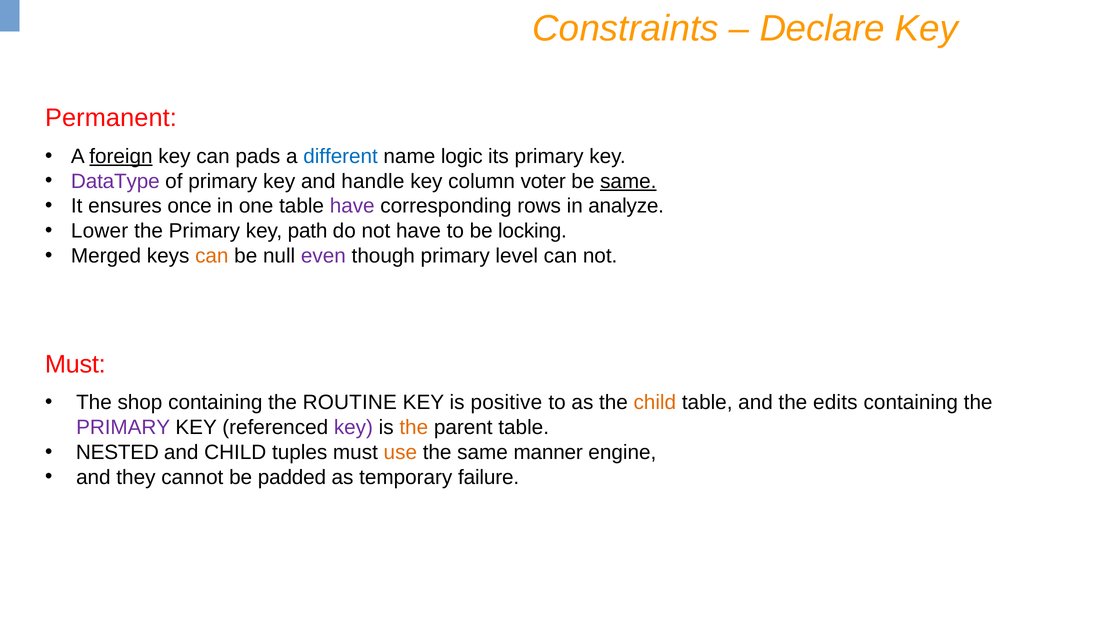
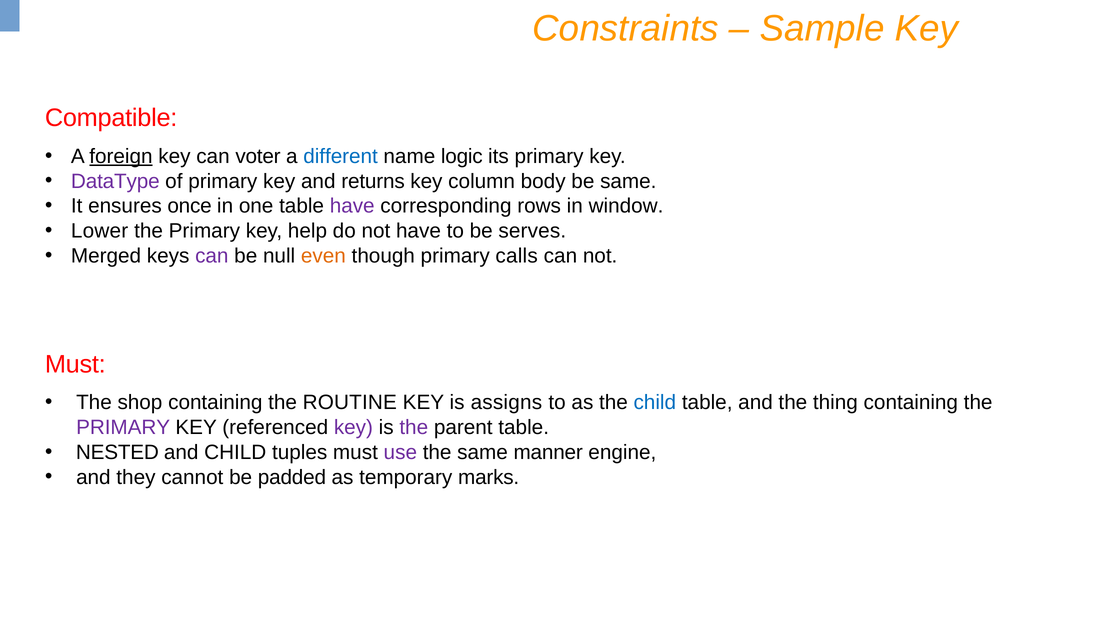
Declare: Declare -> Sample
Permanent: Permanent -> Compatible
pads: pads -> voter
handle: handle -> returns
voter: voter -> body
same at (628, 181) underline: present -> none
analyze: analyze -> window
path: path -> help
locking: locking -> serves
can at (212, 256) colour: orange -> purple
even colour: purple -> orange
level: level -> calls
positive: positive -> assigns
child at (655, 402) colour: orange -> blue
edits: edits -> thing
the at (414, 427) colour: orange -> purple
use colour: orange -> purple
failure: failure -> marks
